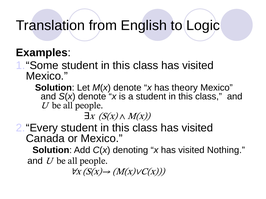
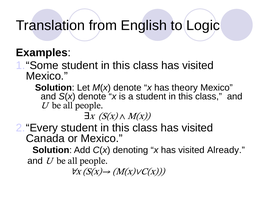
Nothing: Nothing -> Already
